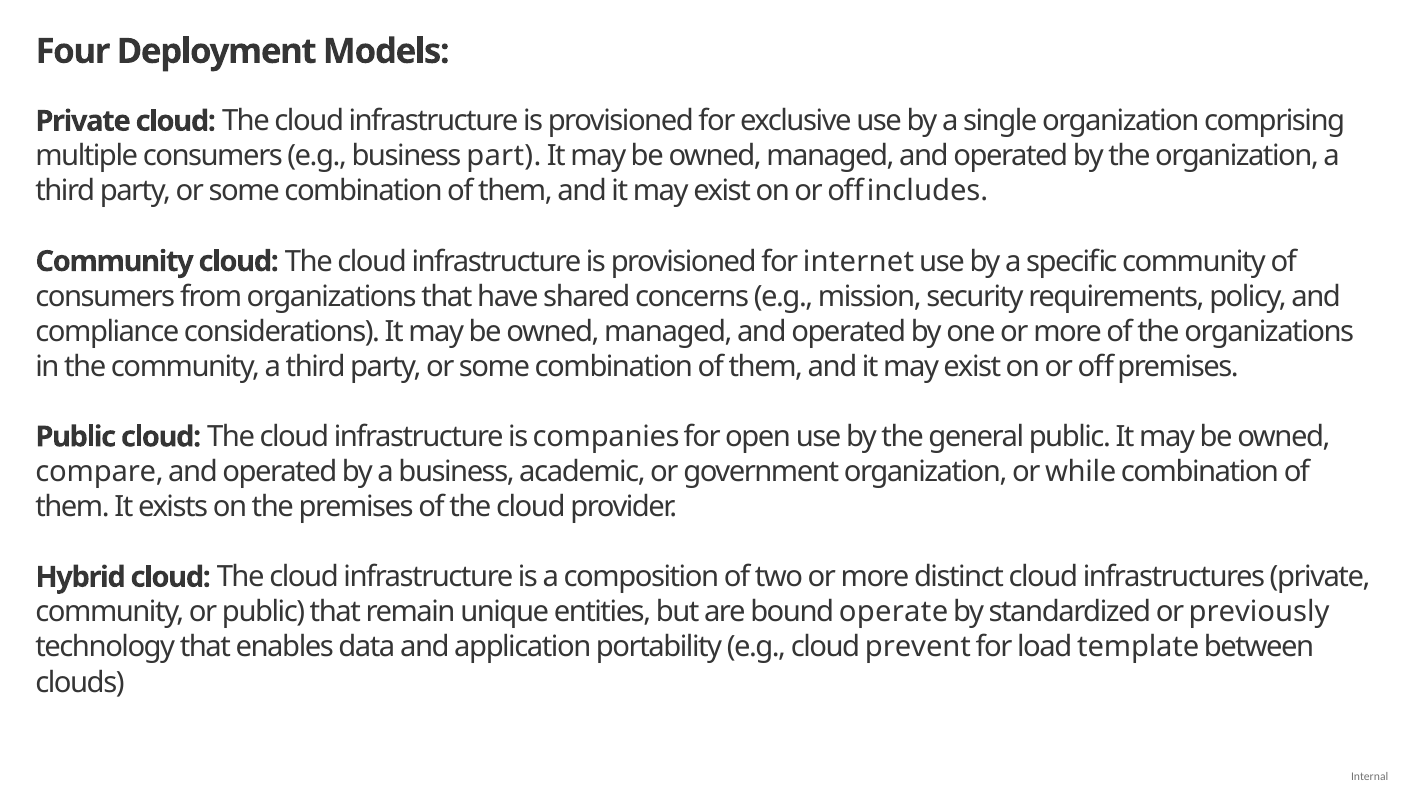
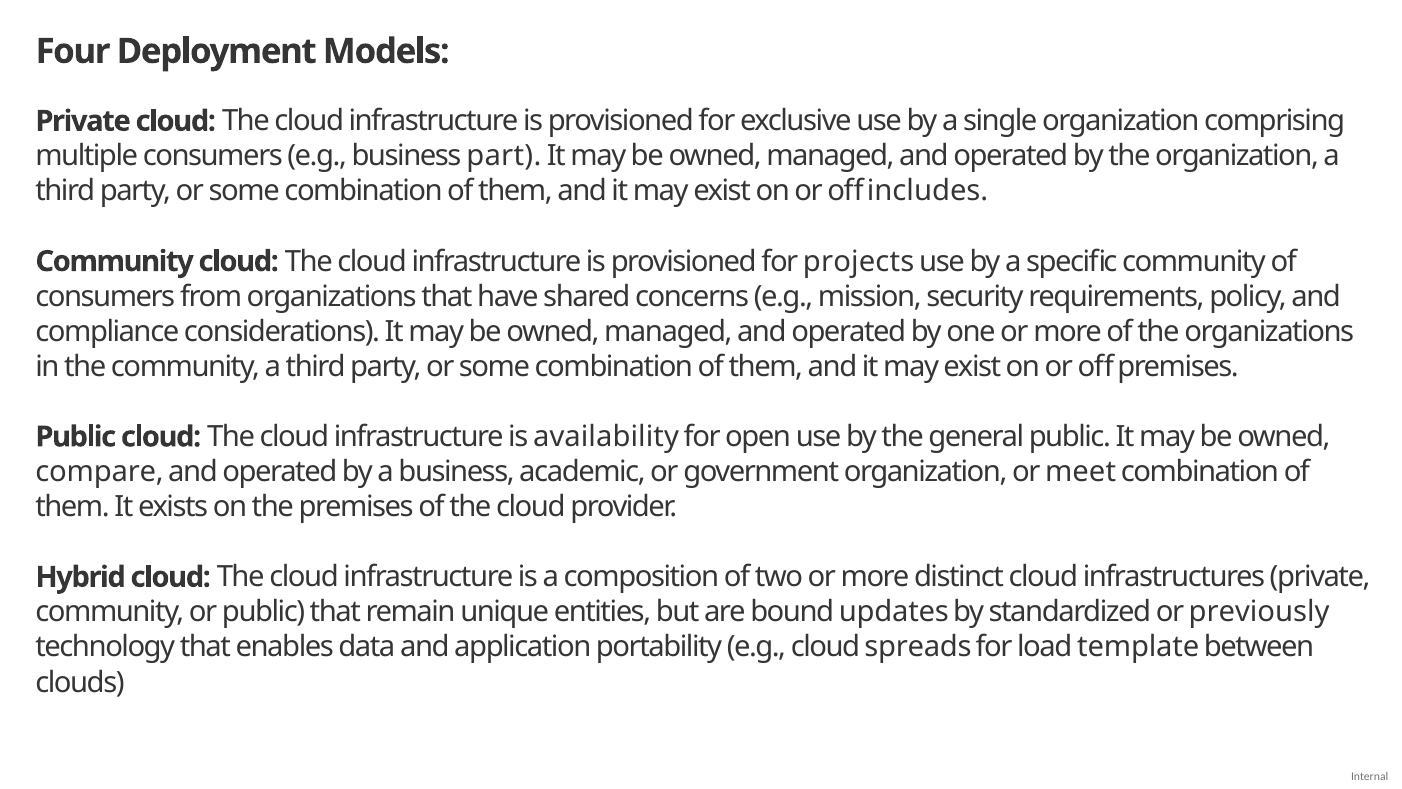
internet: internet -> projects
companies: companies -> availability
while: while -> meet
operate: operate -> updates
prevent: prevent -> spreads
